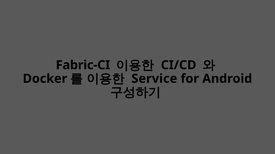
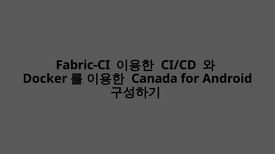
Service: Service -> Canada
